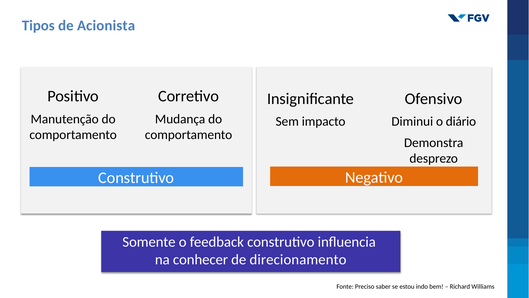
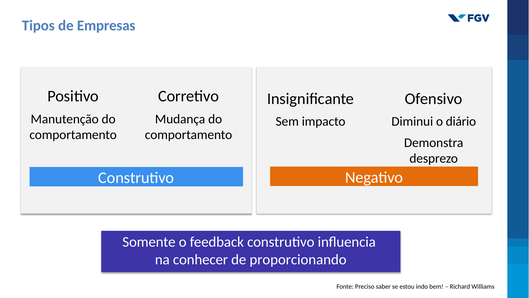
Acionista: Acionista -> Empresas
direcionamento: direcionamento -> proporcionando
